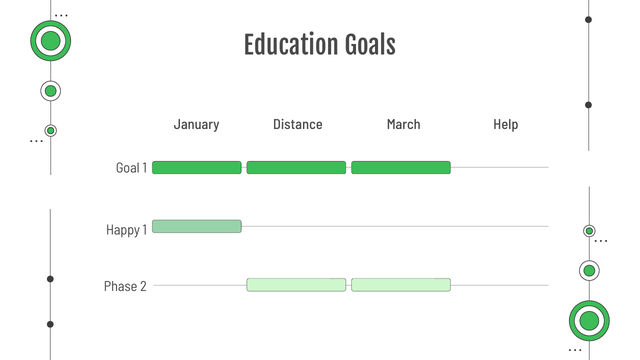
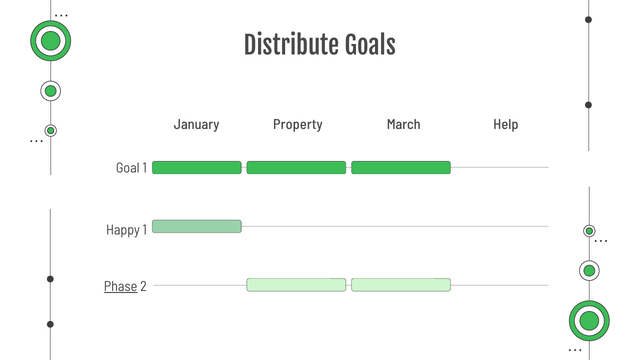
Education: Education -> Distribute
Distance: Distance -> Property
Phase underline: none -> present
